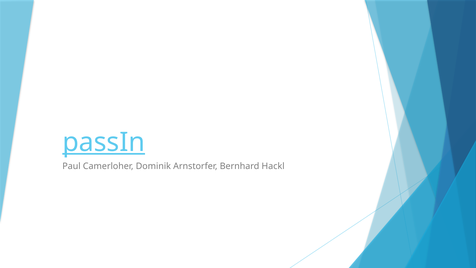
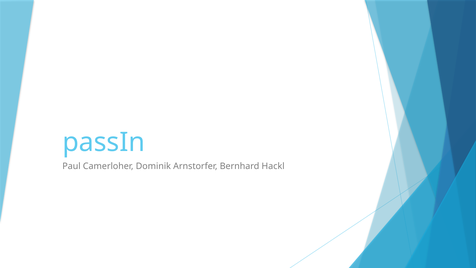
passIn underline: present -> none
